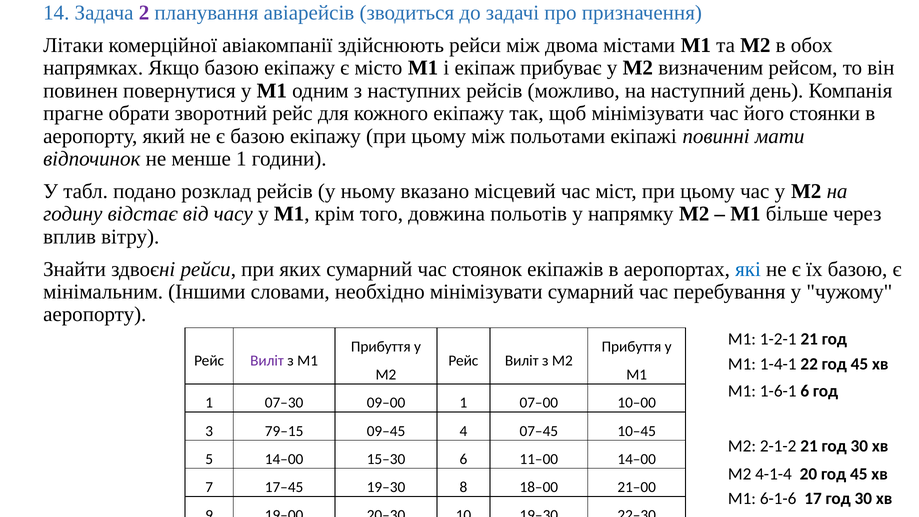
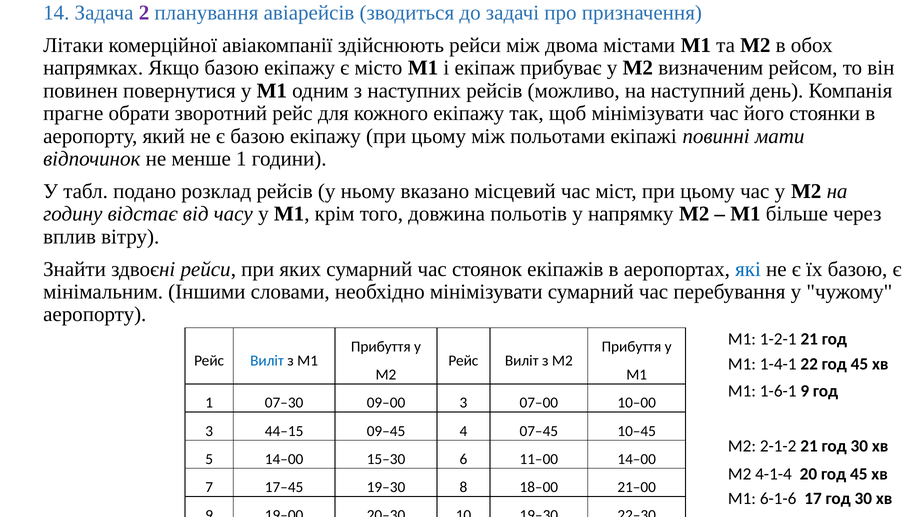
Виліт at (267, 361) colour: purple -> blue
1-6-1 6: 6 -> 9
09–00 1: 1 -> 3
79–15: 79–15 -> 44–15
